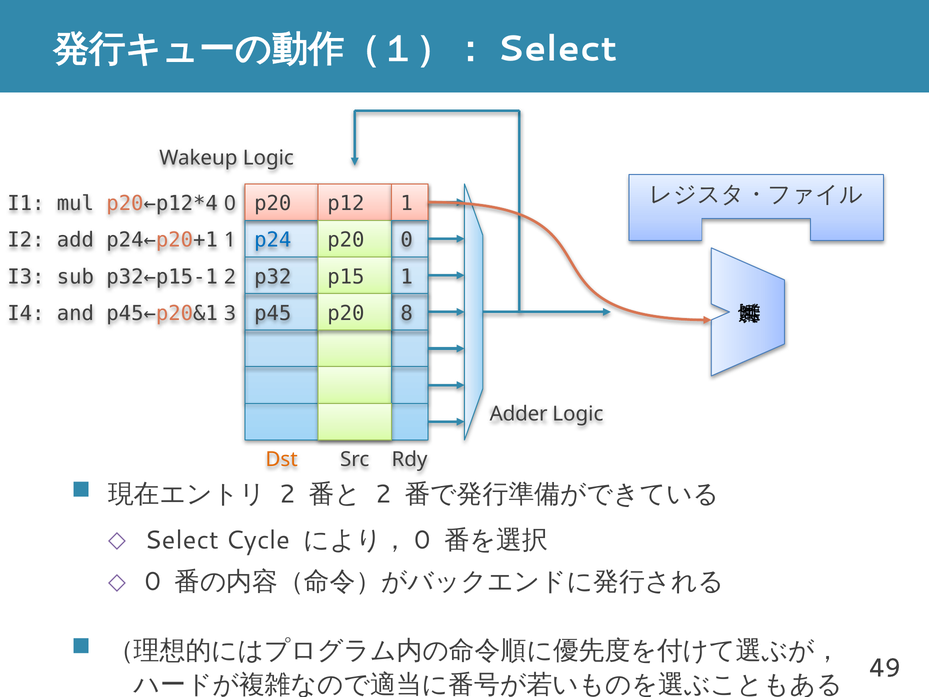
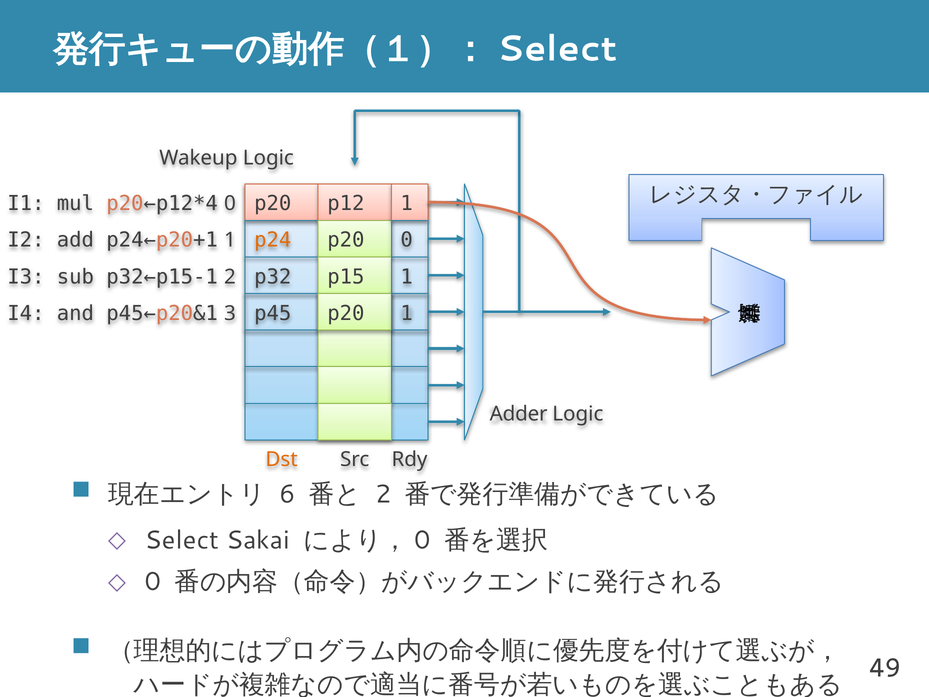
p24 colour: blue -> orange
p45 p20 8: 8 -> 1
2 at (288, 494): 2 -> 6
Cycle: Cycle -> Sakai
